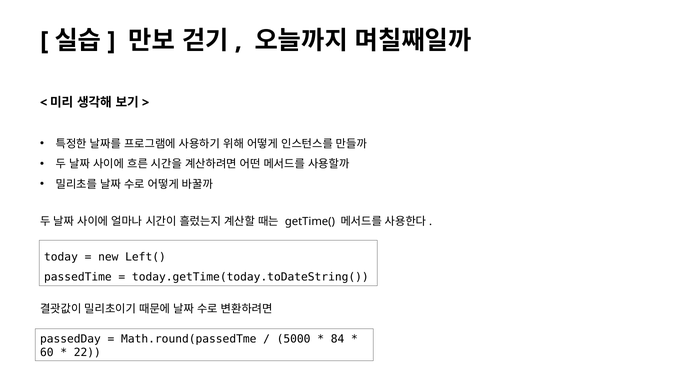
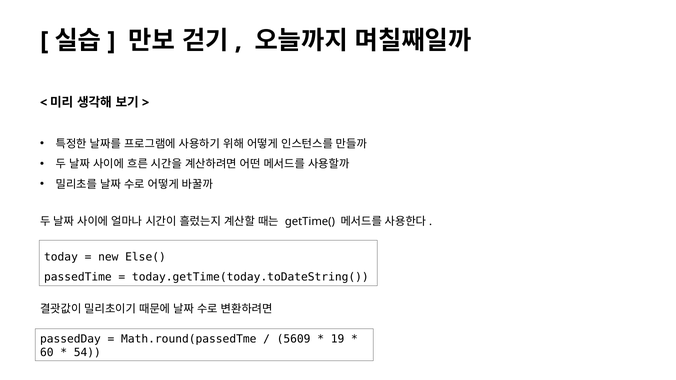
Left(: Left( -> Else(
5000: 5000 -> 5609
84: 84 -> 19
22: 22 -> 54
